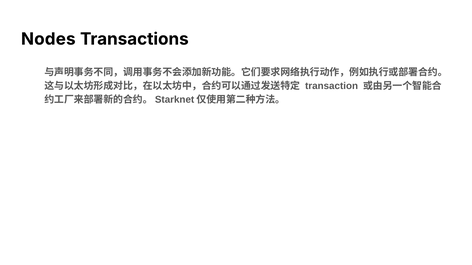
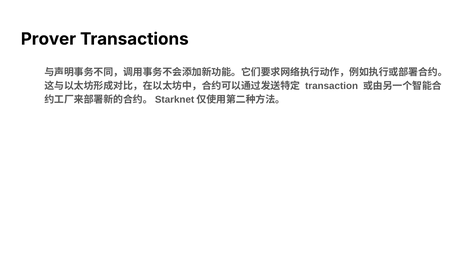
Nodes: Nodes -> Prover
